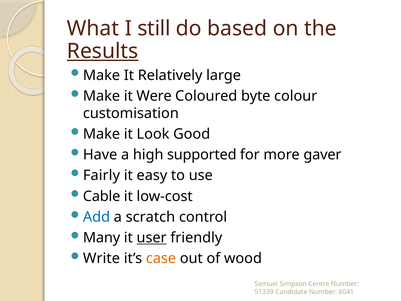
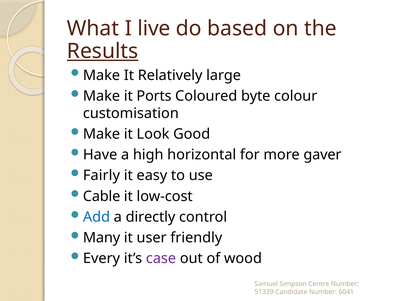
still: still -> live
Were: Were -> Ports
supported: supported -> horizontal
scratch: scratch -> directly
user underline: present -> none
Write: Write -> Every
case colour: orange -> purple
